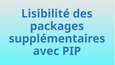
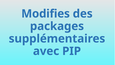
Lisibilité: Lisibilité -> Modifies
